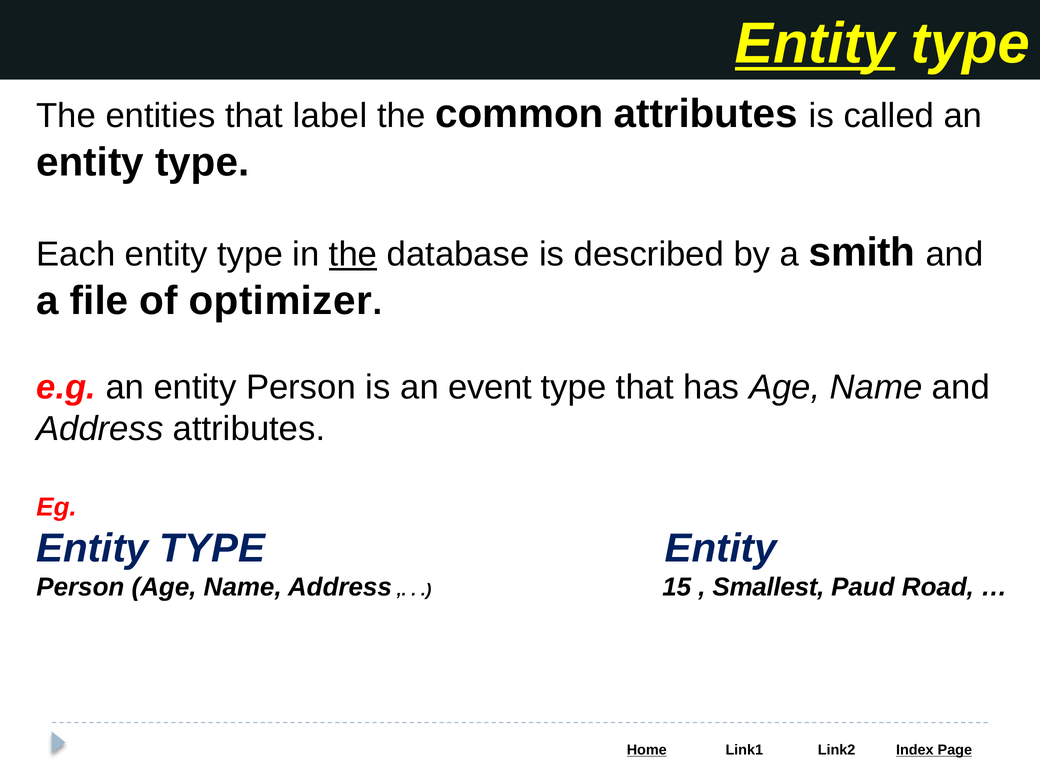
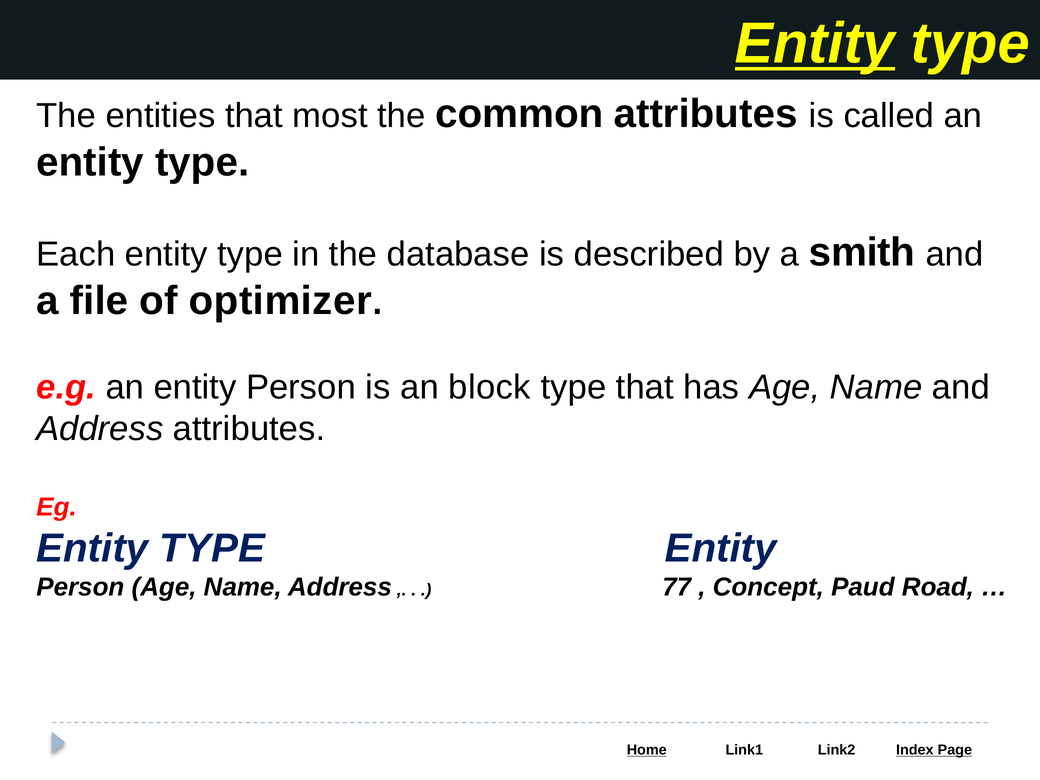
label: label -> most
the at (353, 254) underline: present -> none
event: event -> block
15: 15 -> 77
Smallest: Smallest -> Concept
